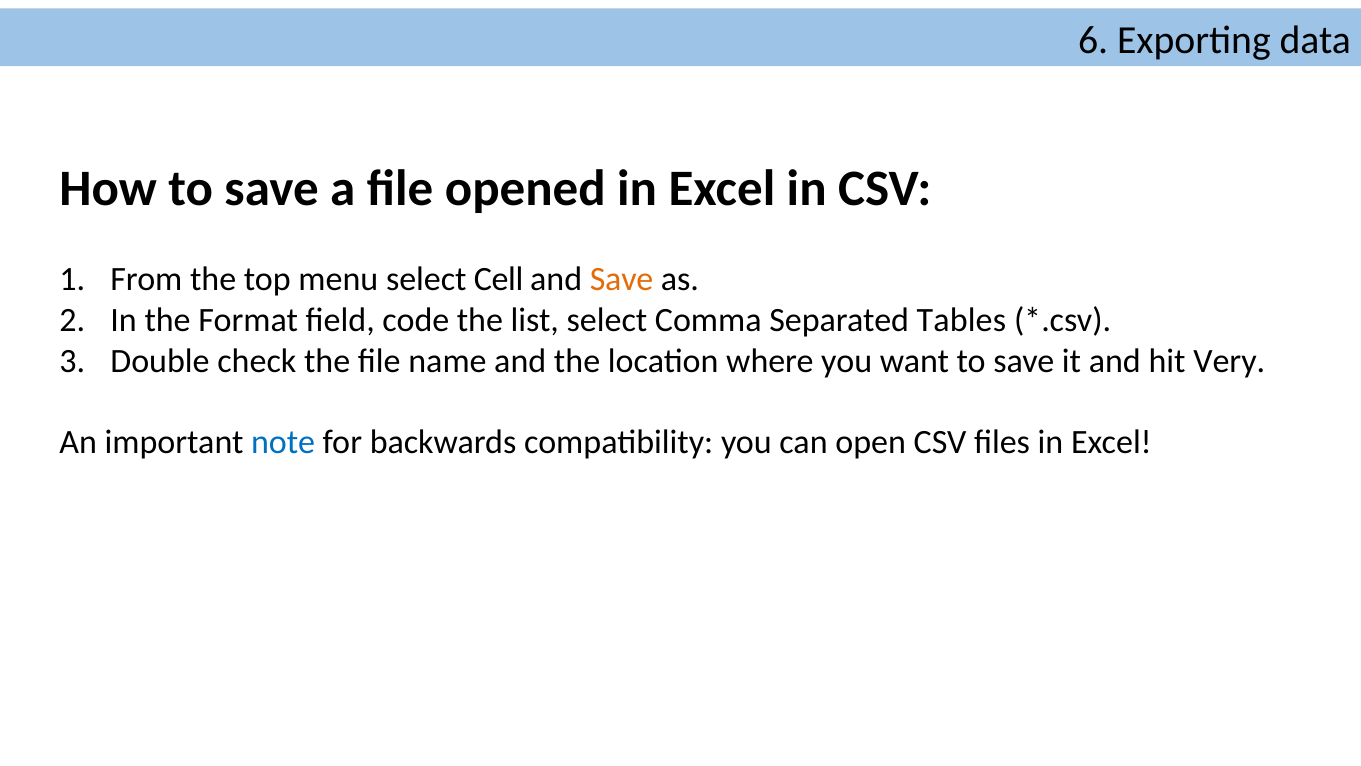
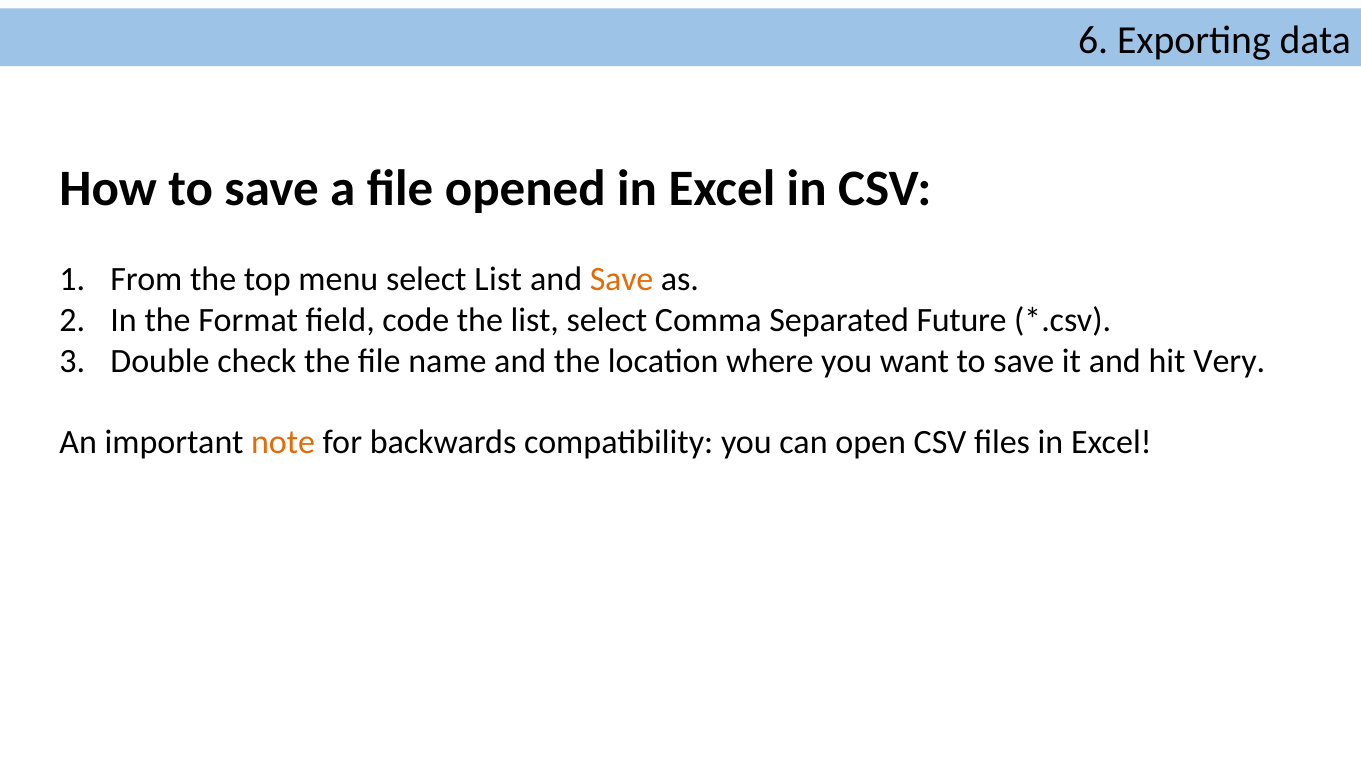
select Cell: Cell -> List
Tables: Tables -> Future
note colour: blue -> orange
